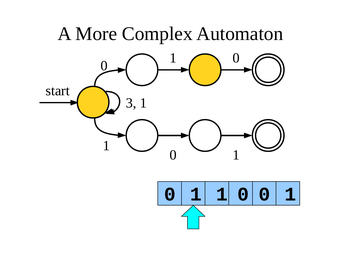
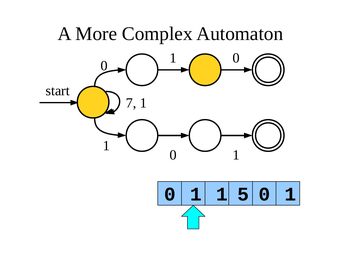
3: 3 -> 7
0 at (243, 194): 0 -> 5
